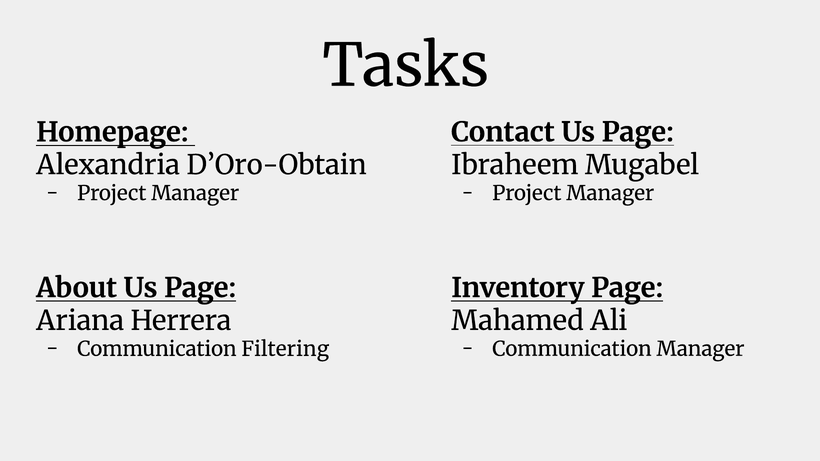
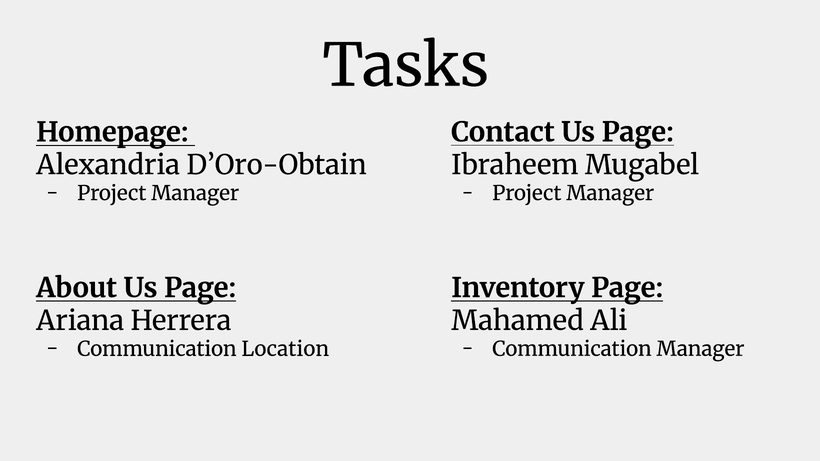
Filtering: Filtering -> Location
